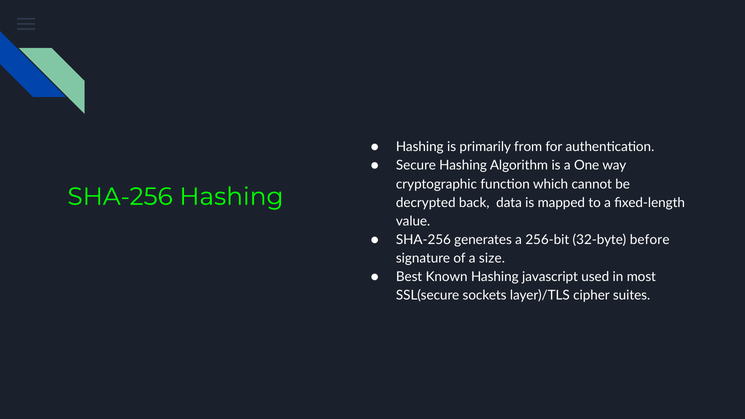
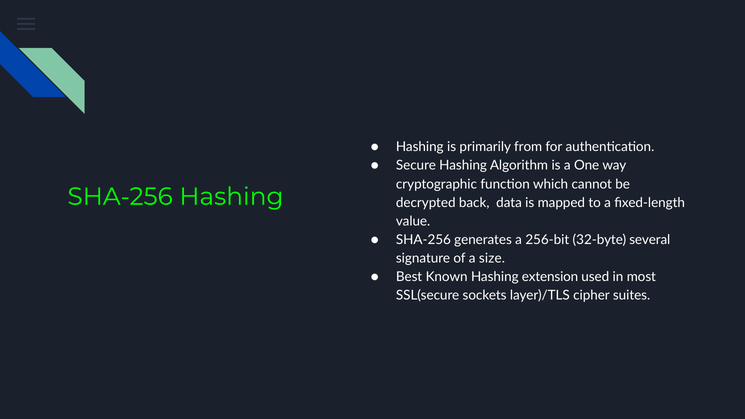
before: before -> several
javascript: javascript -> extension
